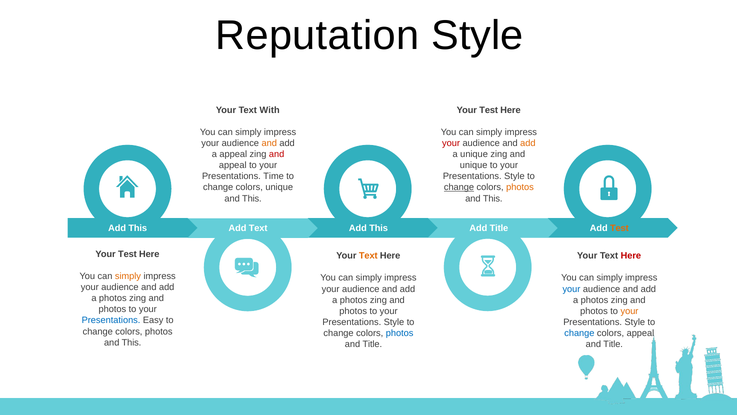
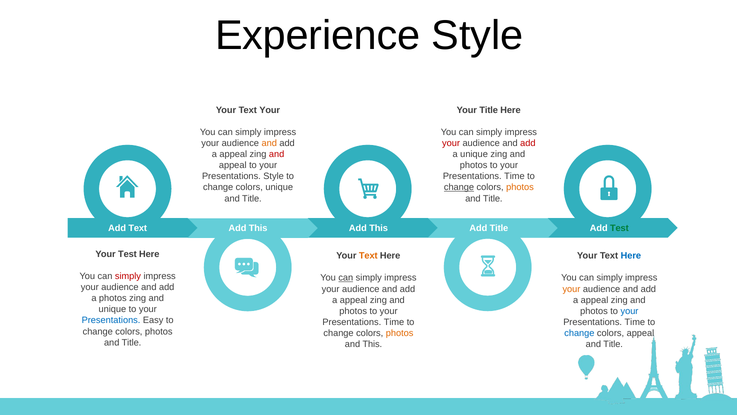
Reputation: Reputation -> Experience
Text With: With -> Your
Test at (489, 110): Test -> Title
add at (528, 143) colour: orange -> red
unique at (474, 165): unique -> photos
Presentations Time: Time -> Style
Style at (514, 176): Style -> Time
This at (252, 198): This -> Title
This at (493, 198): This -> Title
This at (138, 228): This -> Text
Text at (258, 228): Text -> This
Test at (619, 228) colour: orange -> green
Here at (631, 256) colour: red -> blue
simply at (128, 276) colour: orange -> red
can at (346, 278) underline: none -> present
your at (571, 289) colour: blue -> orange
photos at (354, 300): photos -> appeal
photos at (594, 300): photos -> appeal
photos at (112, 309): photos -> unique
your at (629, 311) colour: orange -> blue
Style at (394, 322): Style -> Time
Style at (635, 322): Style -> Time
photos at (400, 333) colour: blue -> orange
This at (131, 342): This -> Title
Title at (372, 344): Title -> This
